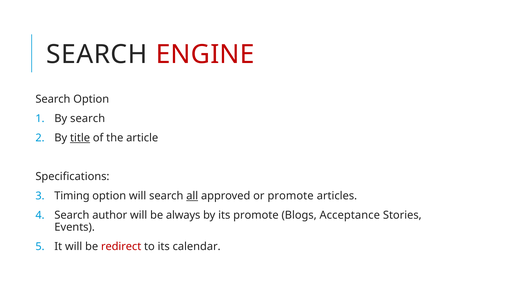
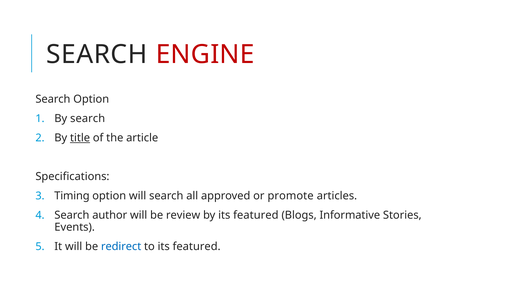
all underline: present -> none
always: always -> review
by its promote: promote -> featured
Acceptance: Acceptance -> Informative
redirect colour: red -> blue
to its calendar: calendar -> featured
